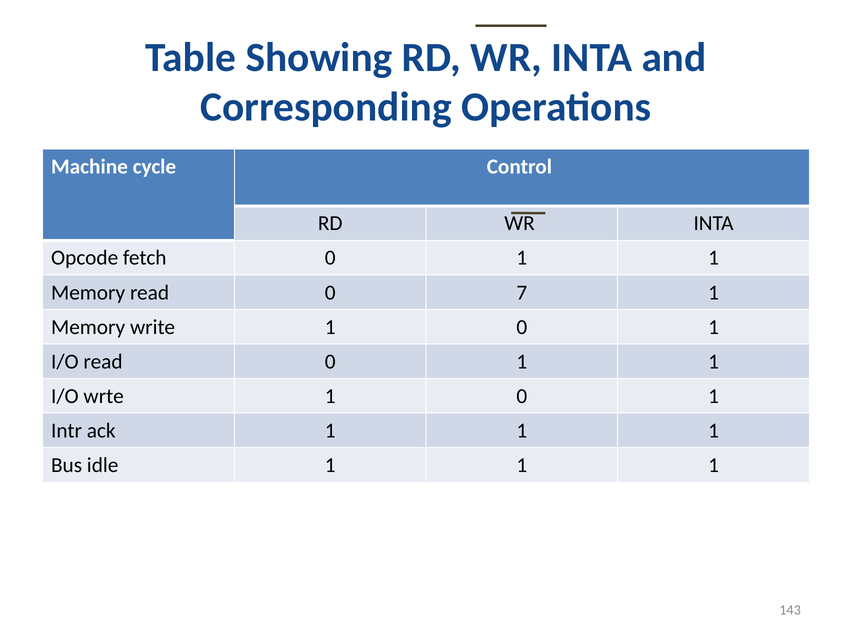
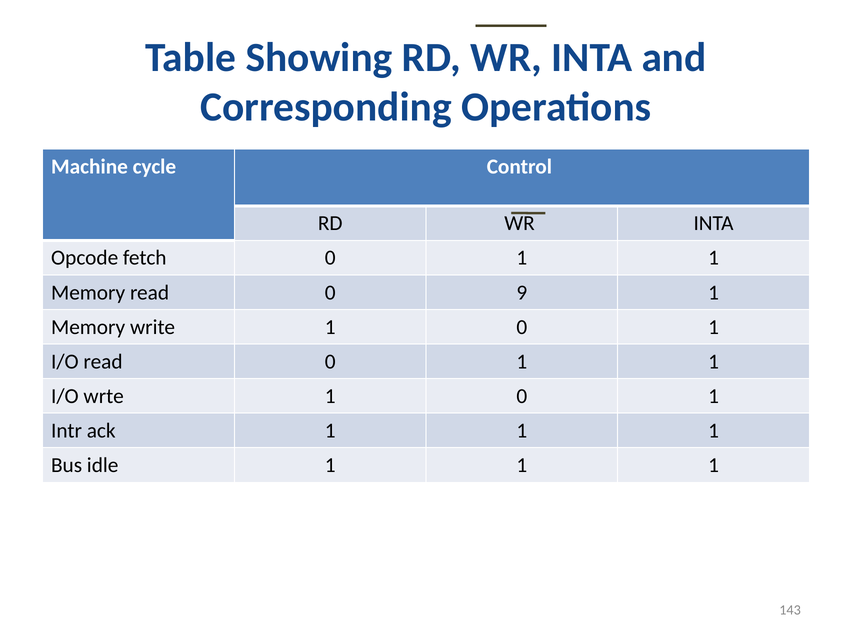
7: 7 -> 9
